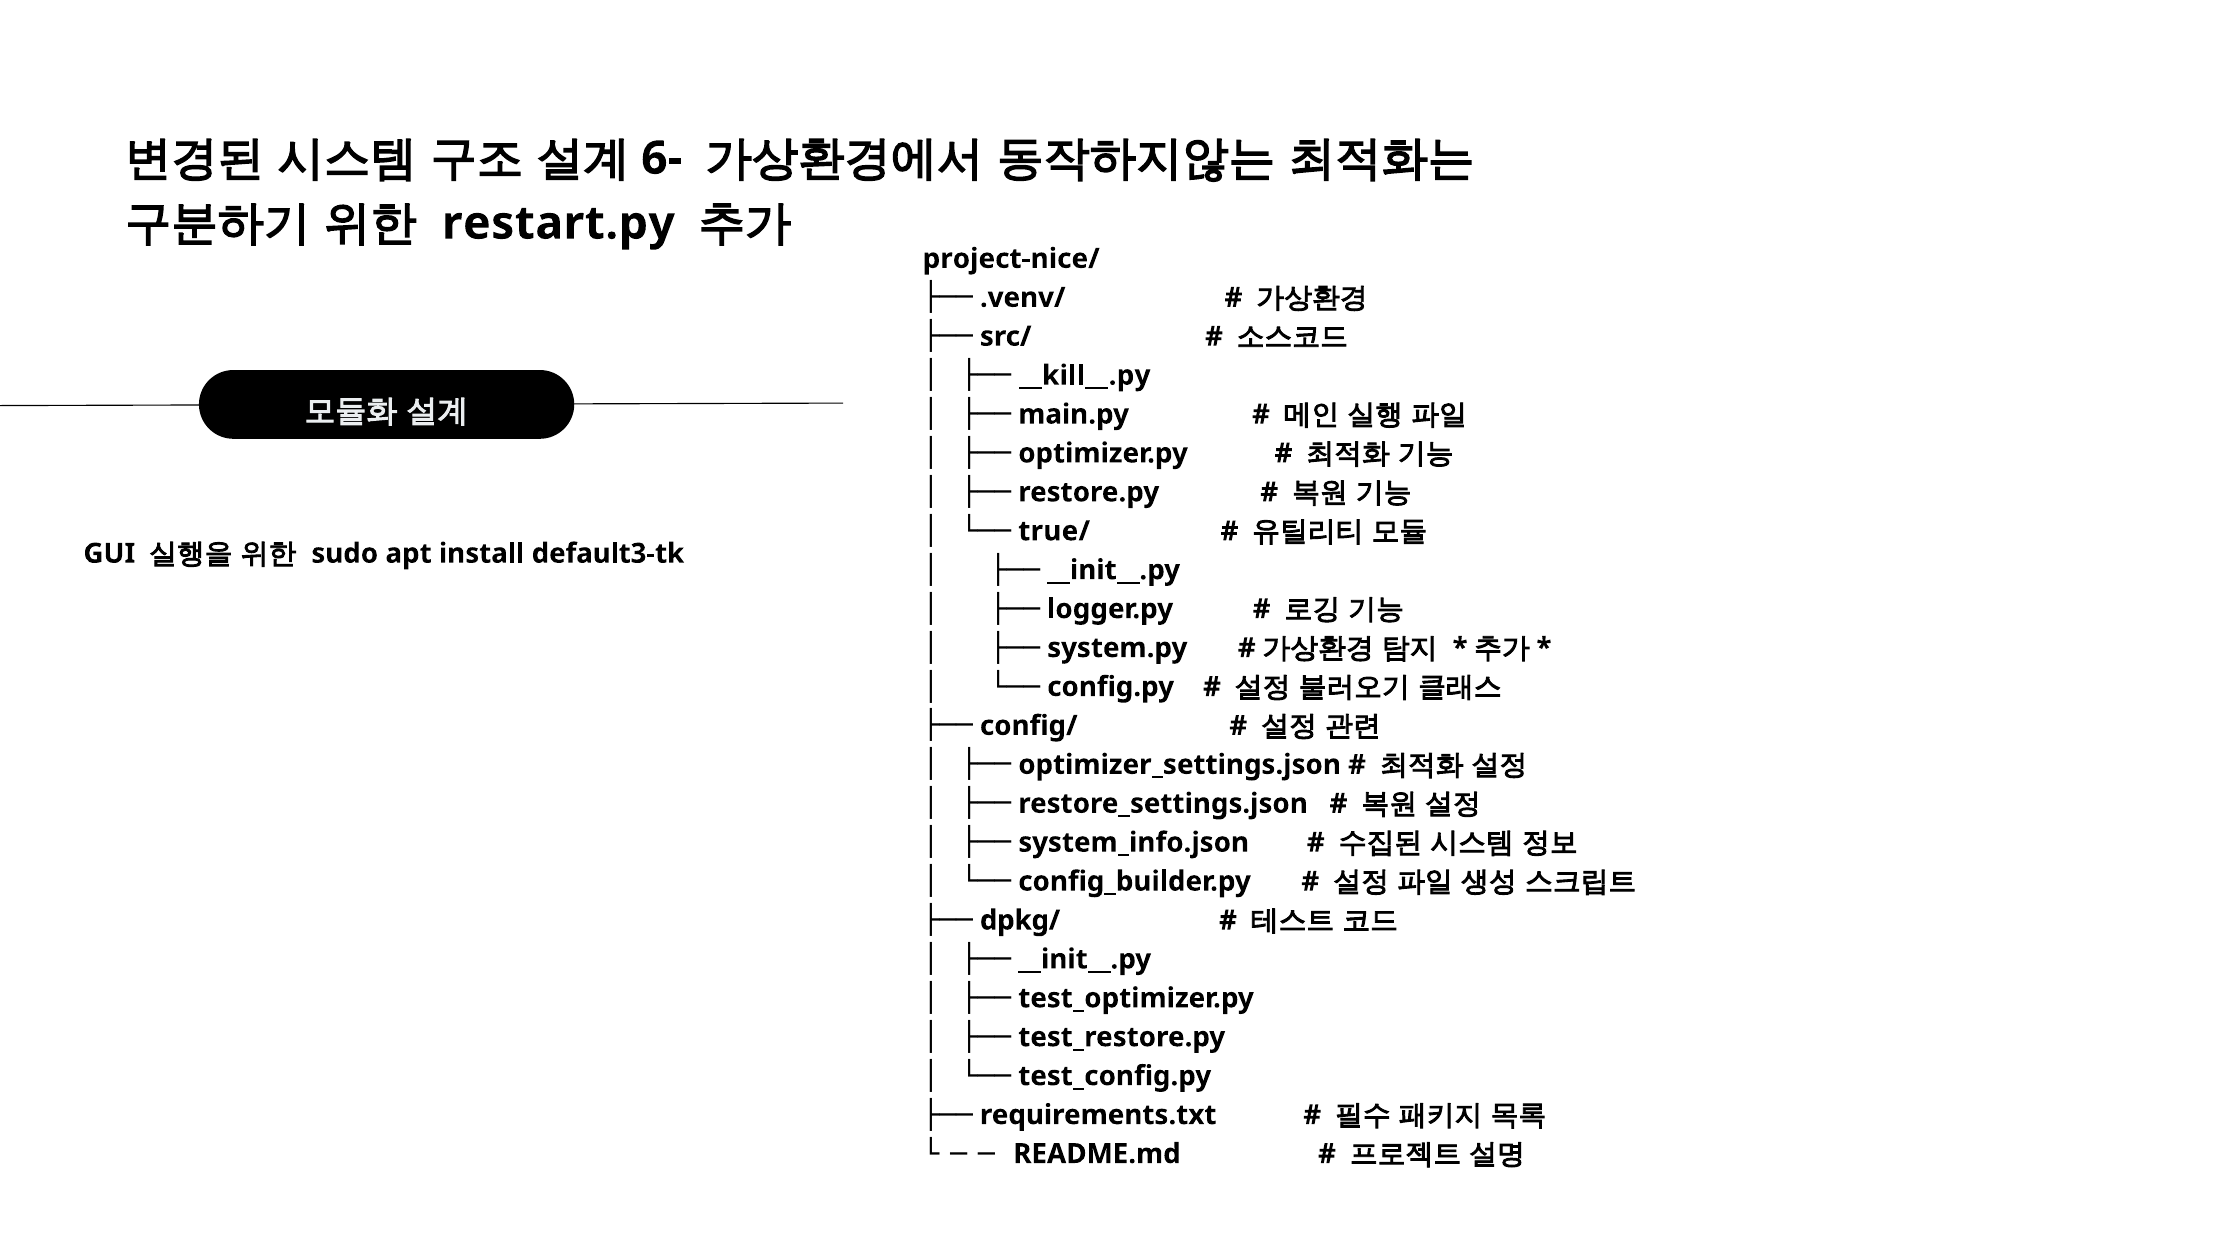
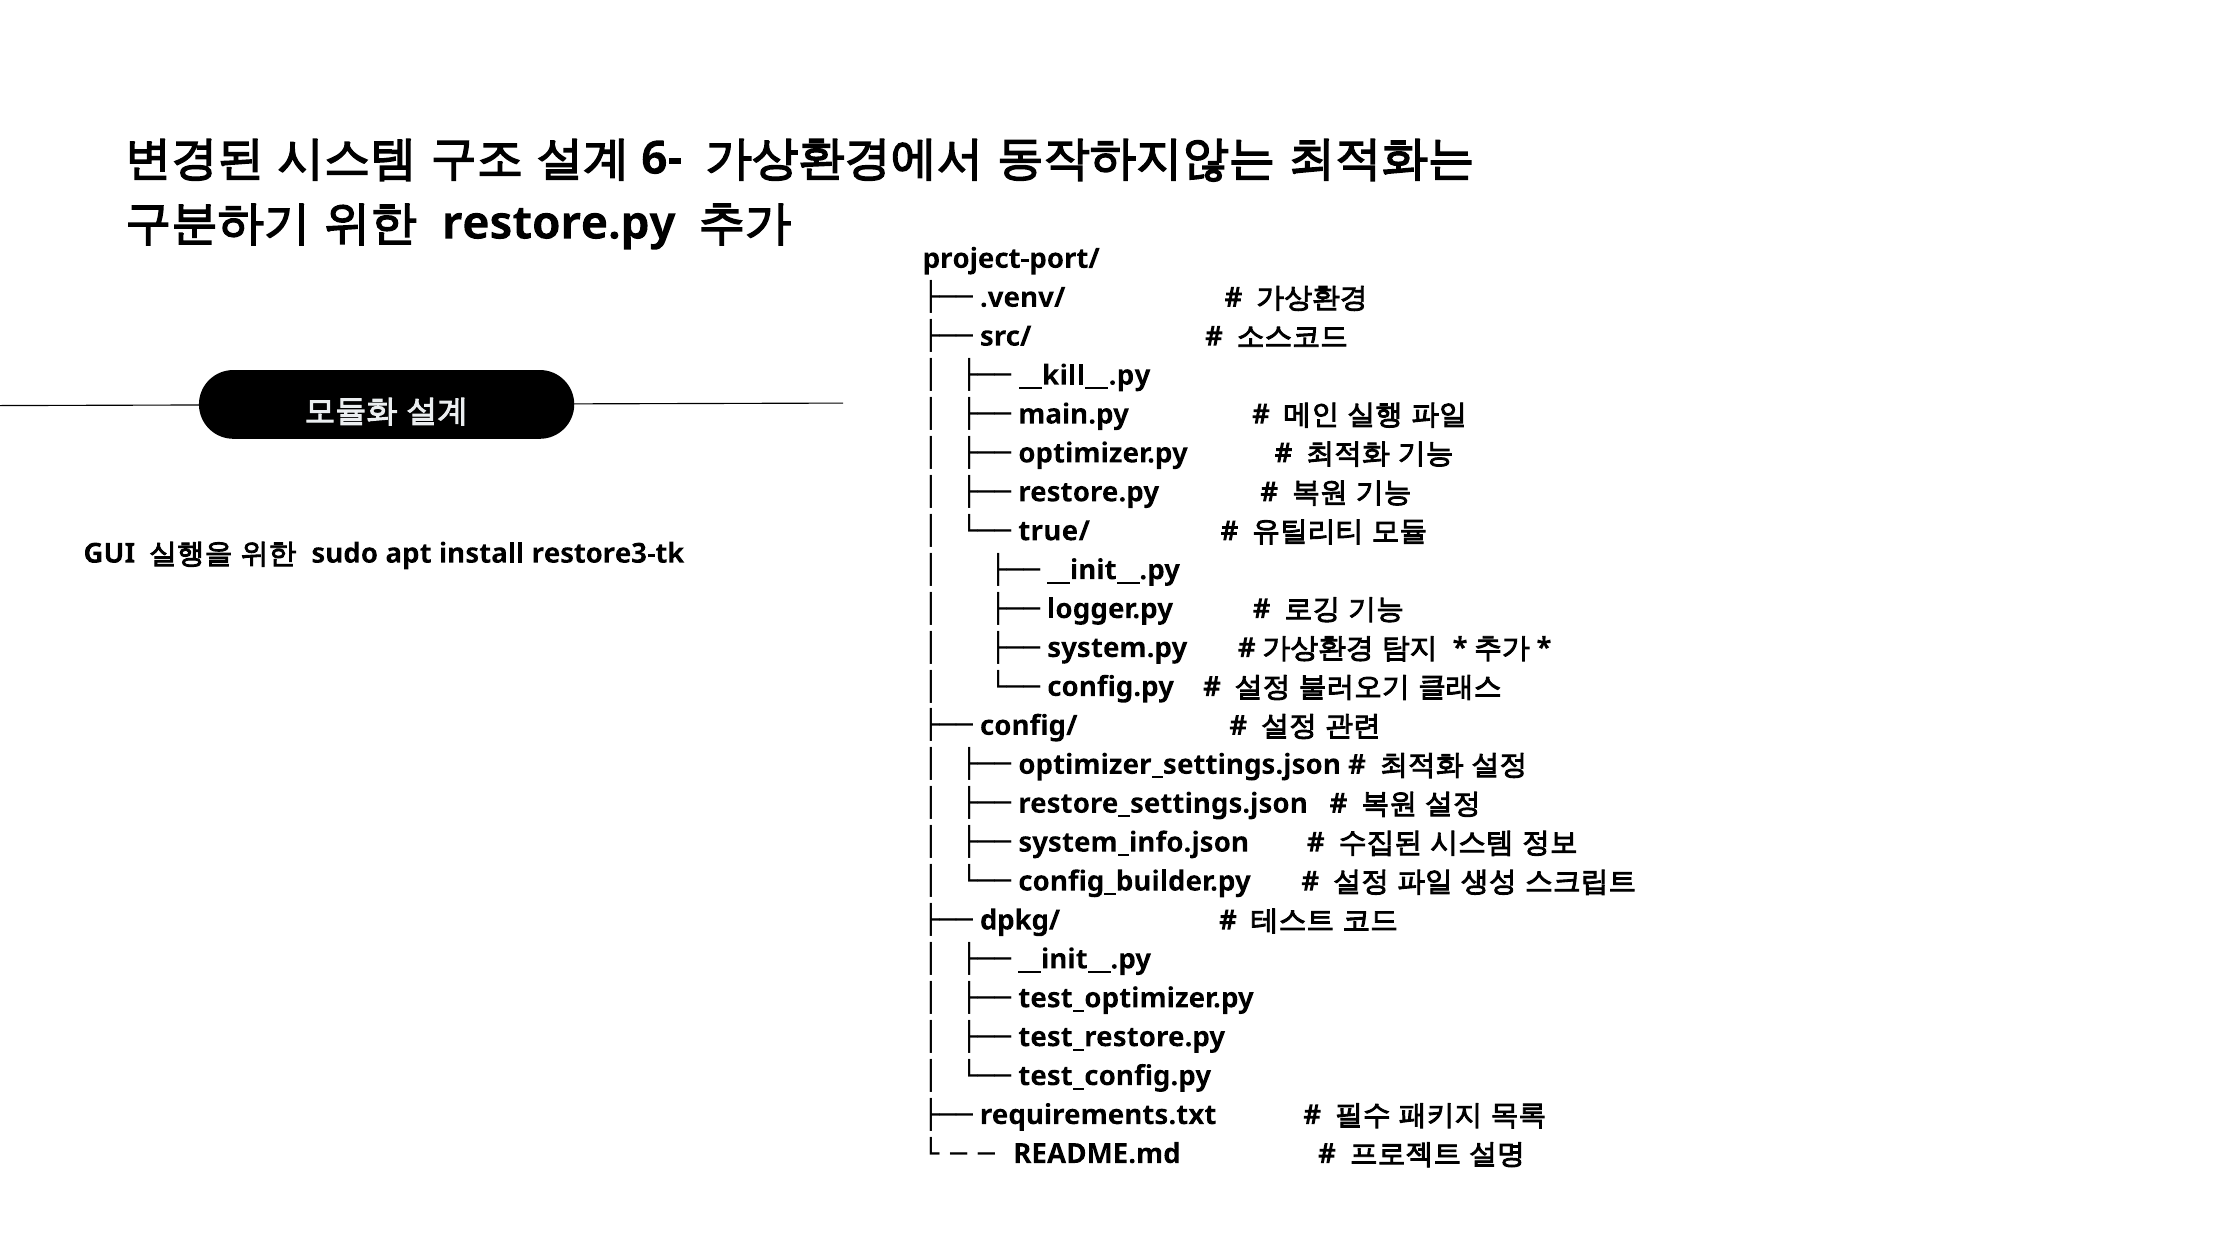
restart.py at (558, 223): restart.py -> restore.py
project-nice/: project-nice/ -> project-port/
default3-tk: default3-tk -> restore3-tk
